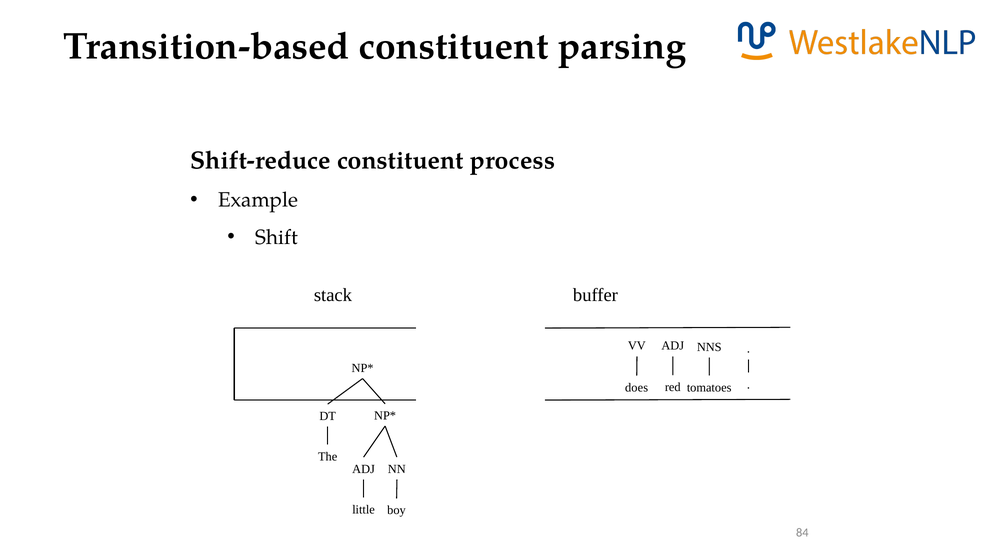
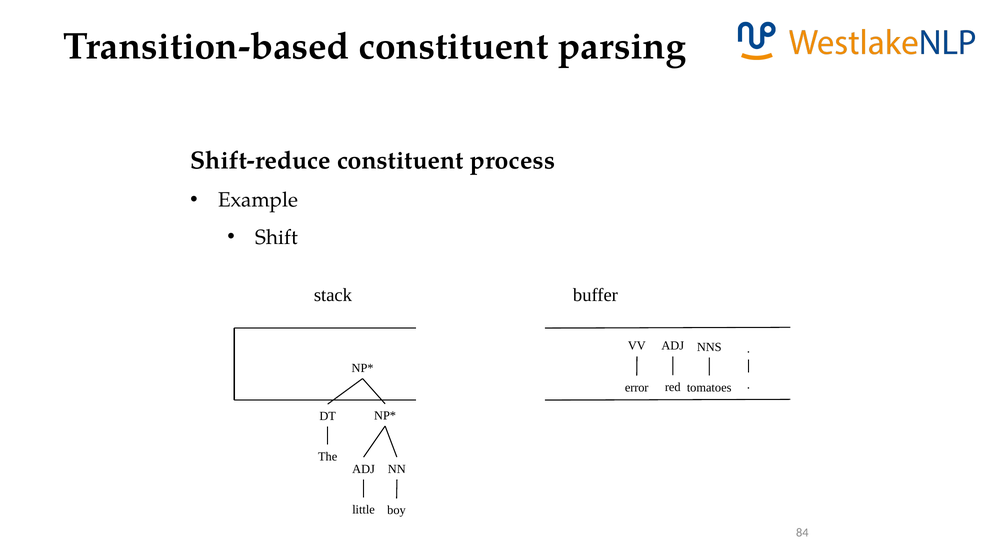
does: does -> error
